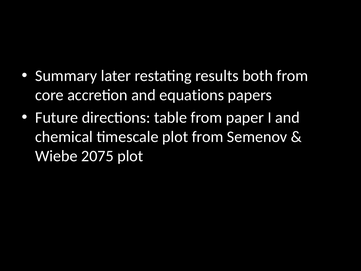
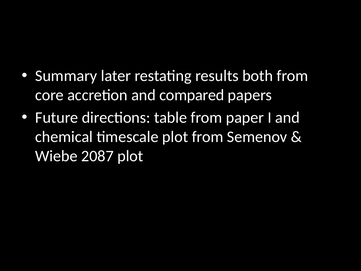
equations: equations -> compared
2075: 2075 -> 2087
